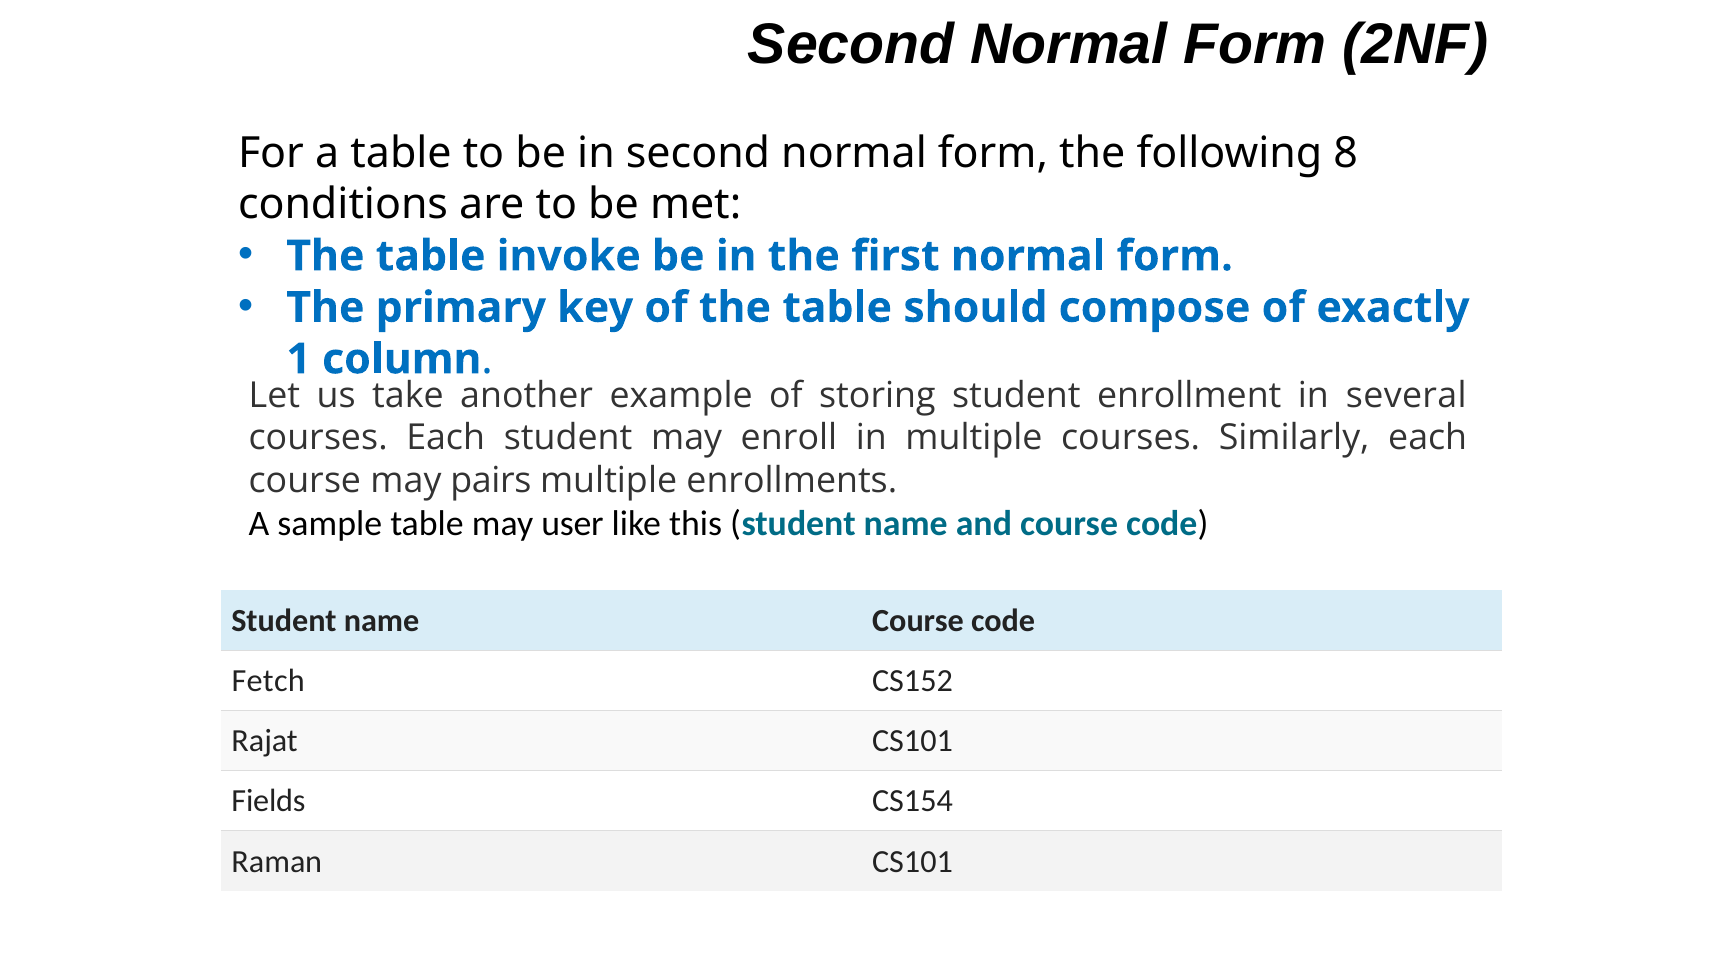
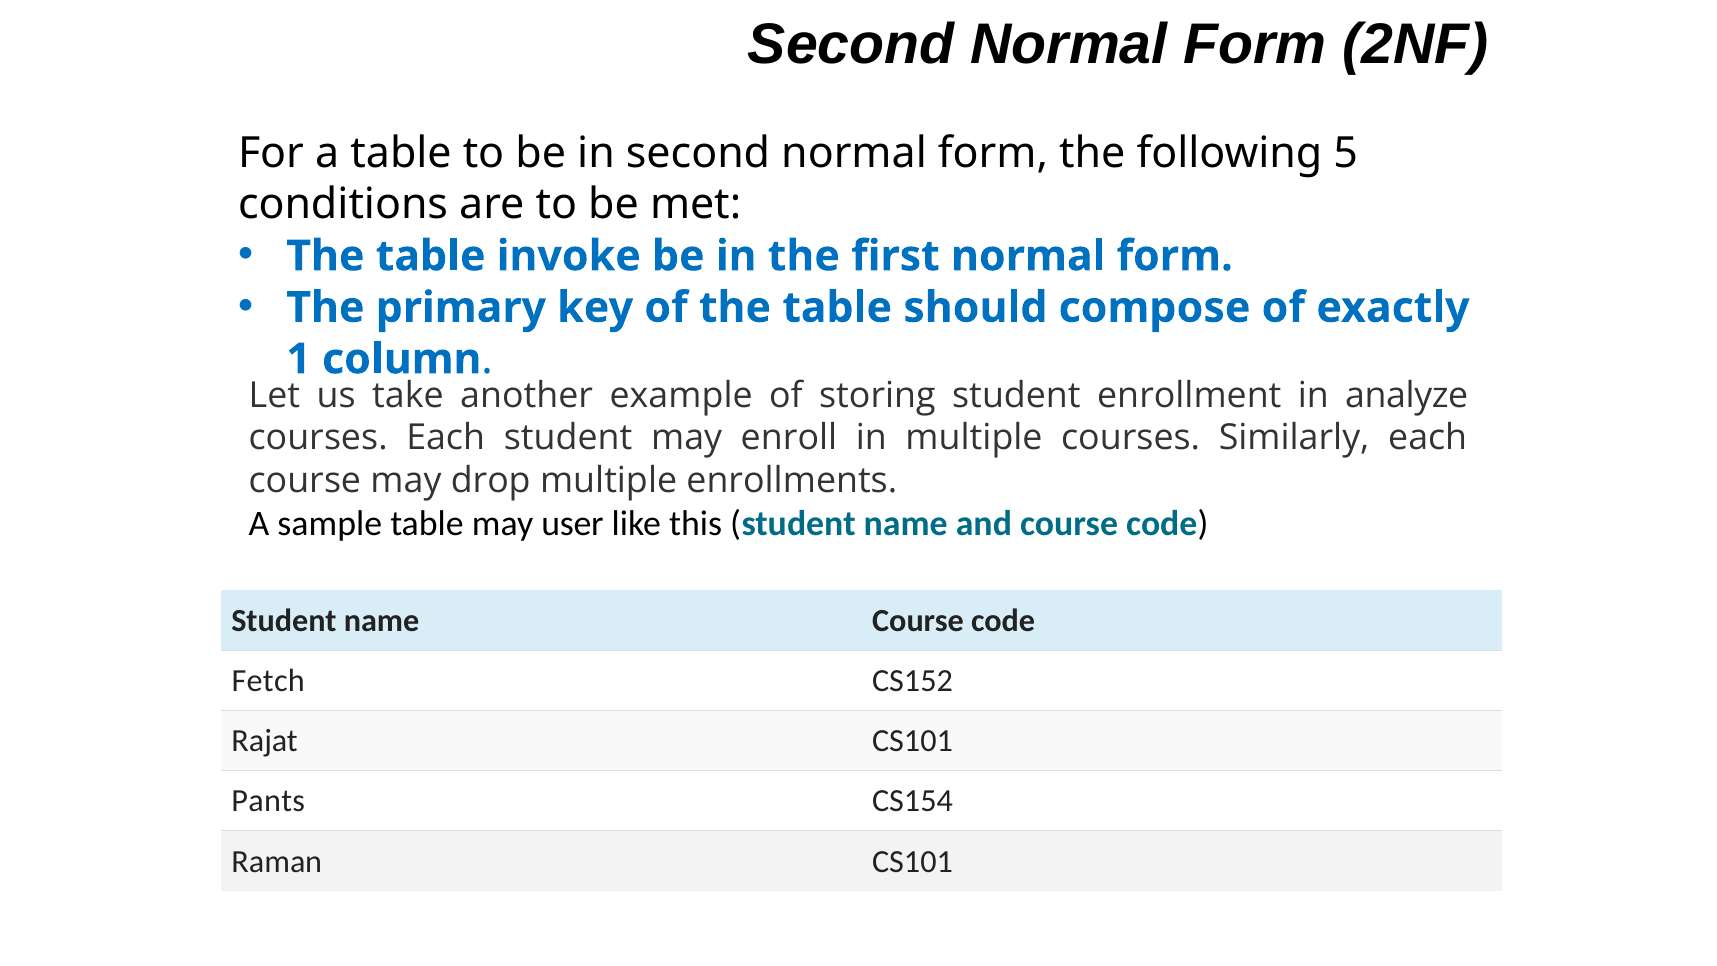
8: 8 -> 5
several: several -> analyze
pairs: pairs -> drop
Fields: Fields -> Pants
